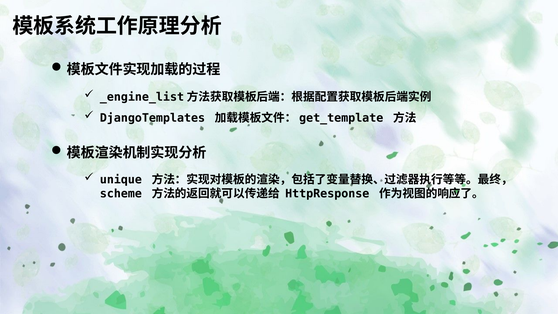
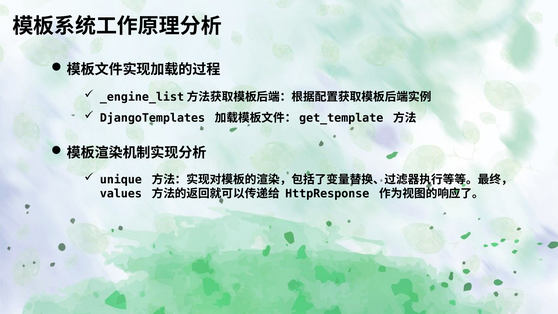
scheme: scheme -> values
